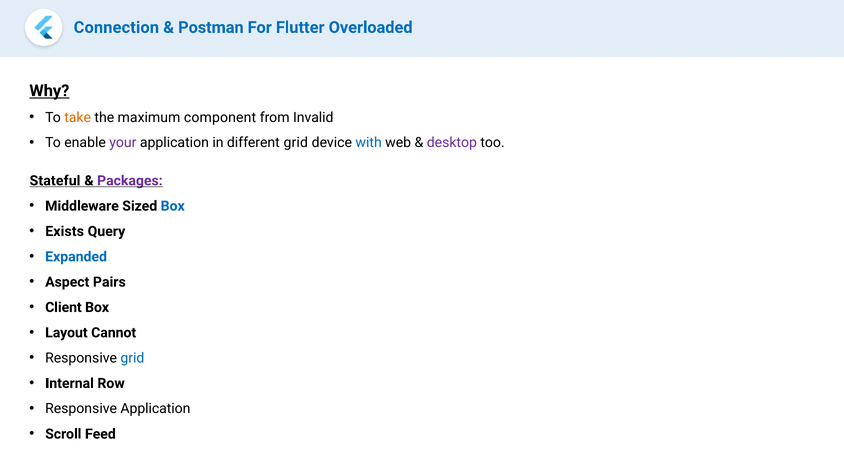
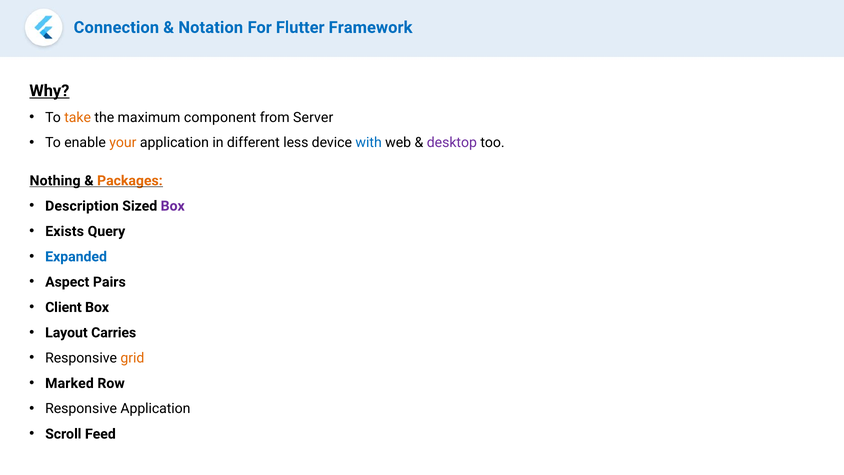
Postman: Postman -> Notation
Overloaded: Overloaded -> Framework
Invalid: Invalid -> Server
your colour: purple -> orange
different grid: grid -> less
Stateful: Stateful -> Nothing
Packages colour: purple -> orange
Middleware: Middleware -> Description
Box at (173, 206) colour: blue -> purple
Cannot: Cannot -> Carries
grid at (132, 358) colour: blue -> orange
Internal: Internal -> Marked
